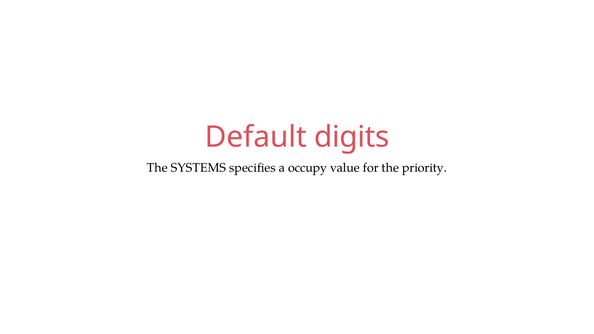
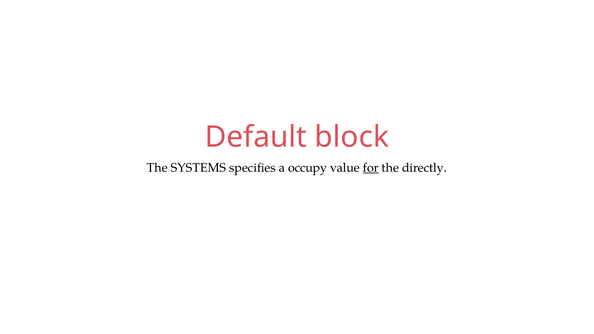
digits: digits -> block
for underline: none -> present
priority: priority -> directly
